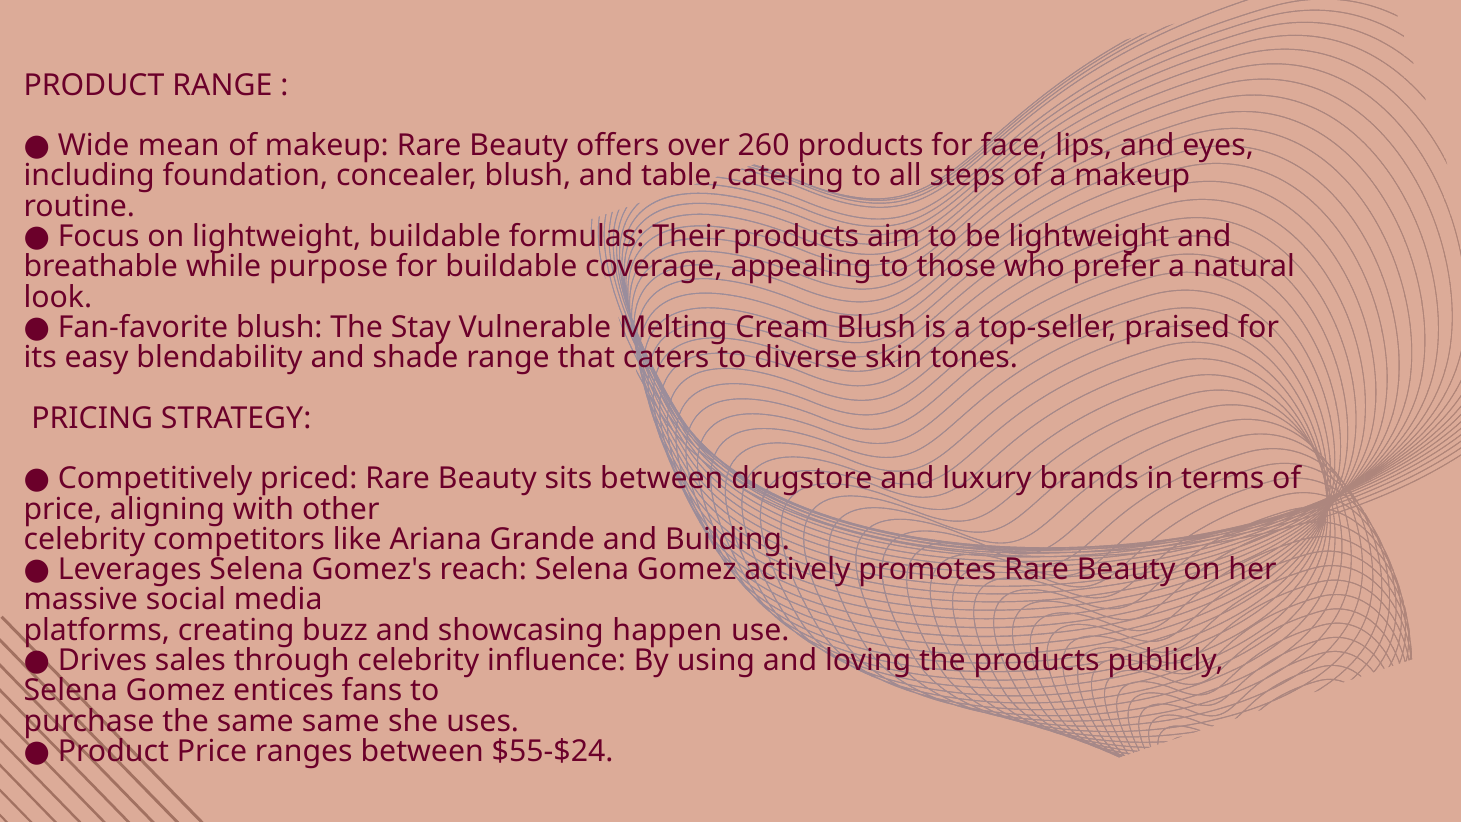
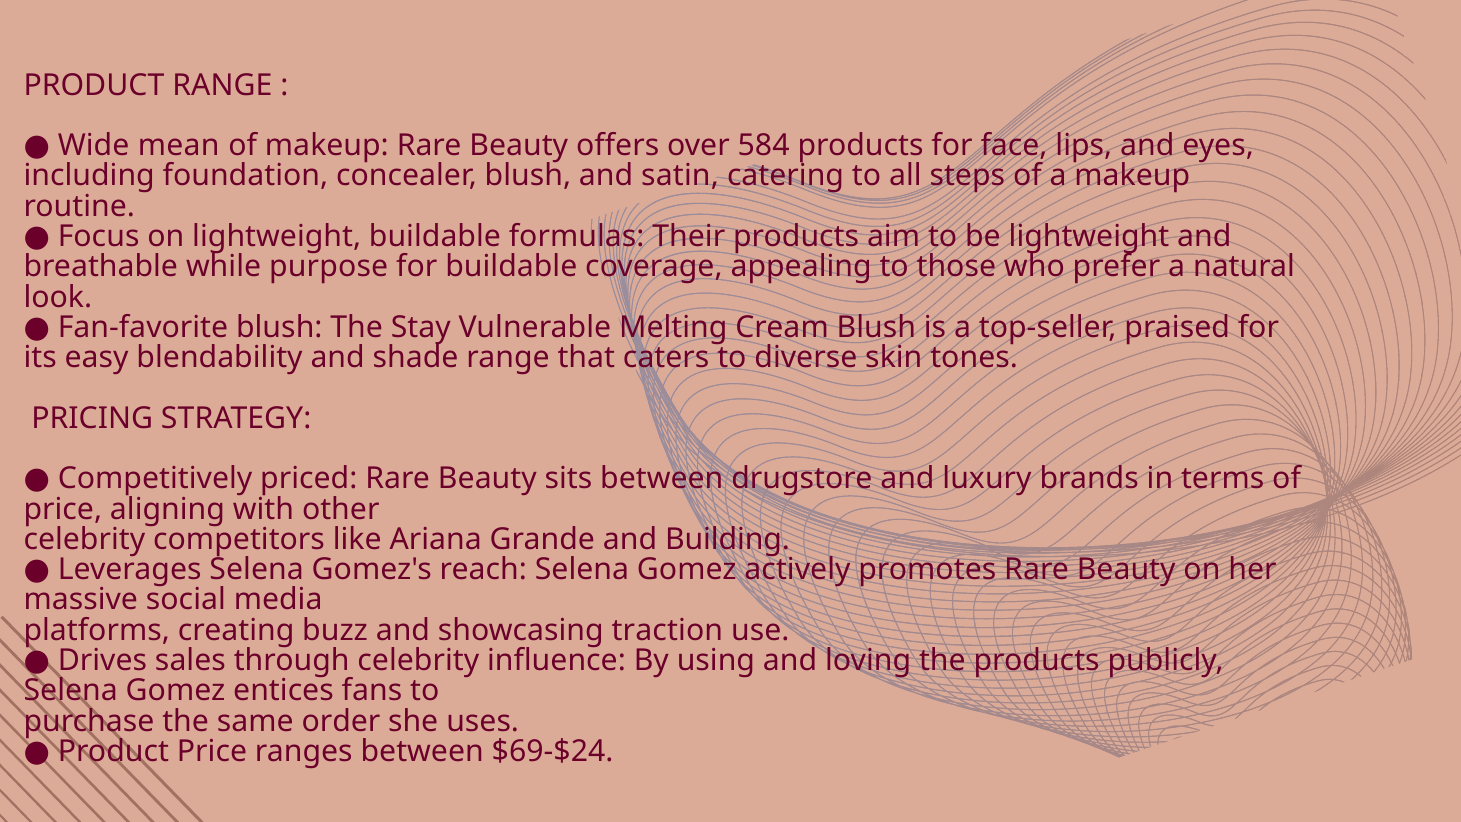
260: 260 -> 584
table: table -> satin
happen: happen -> traction
same same: same -> order
$55-$24: $55-$24 -> $69-$24
